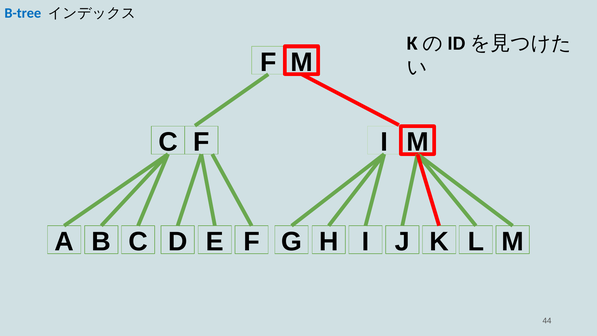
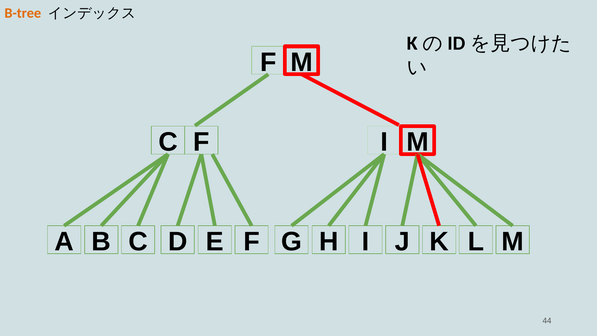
B-tree colour: blue -> orange
